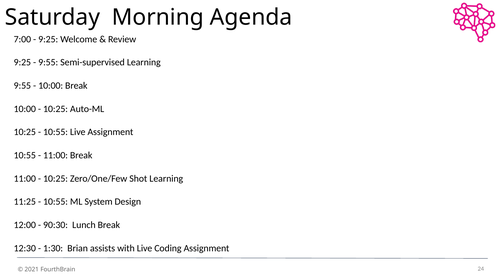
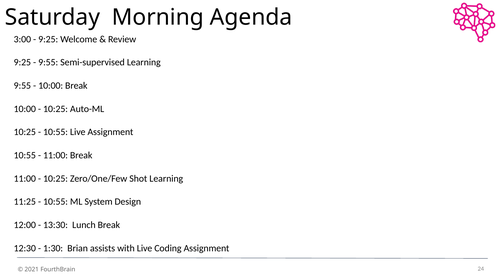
7:00: 7:00 -> 3:00
90:30: 90:30 -> 13:30
